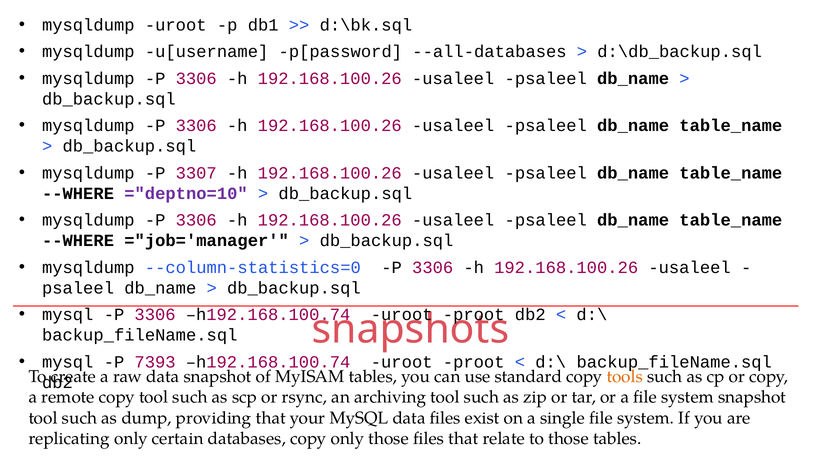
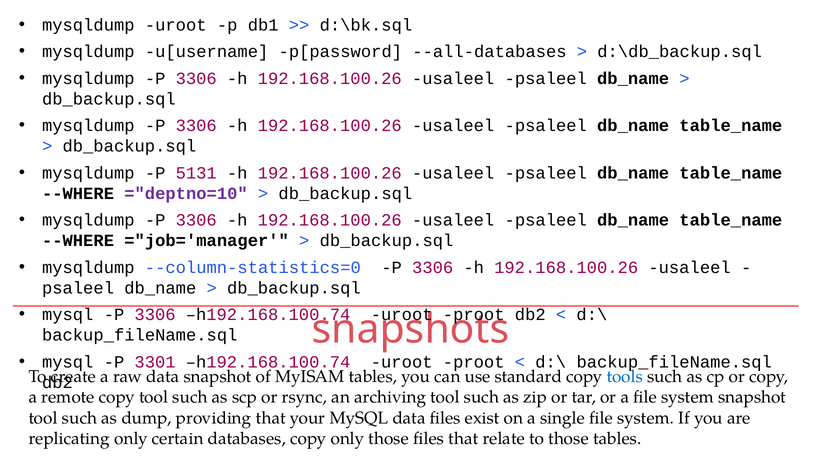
3307: 3307 -> 5131
7393: 7393 -> 3301
tools colour: orange -> blue
